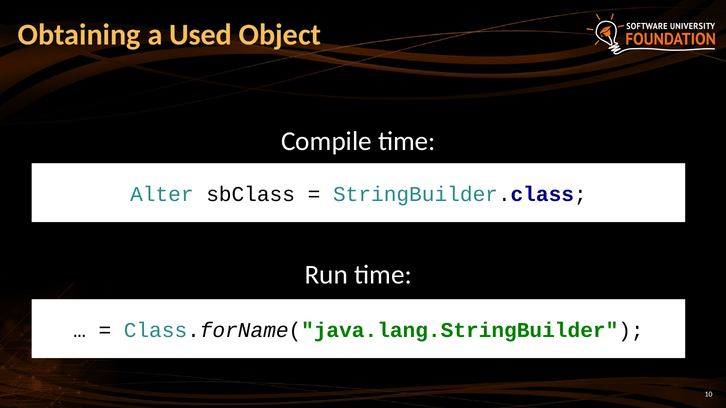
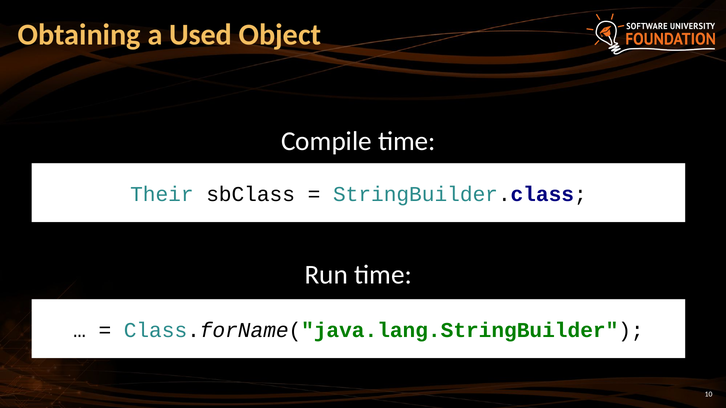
Alter: Alter -> Their
